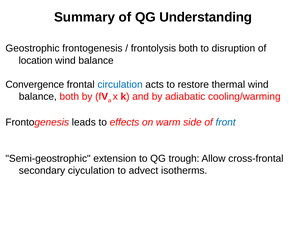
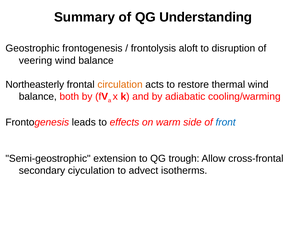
frontolysis both: both -> aloft
location: location -> veering
Convergence: Convergence -> Northeasterly
circulation colour: blue -> orange
